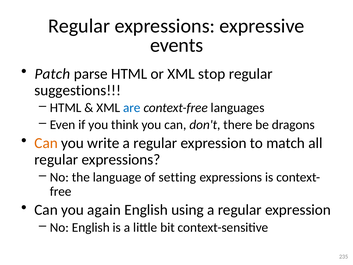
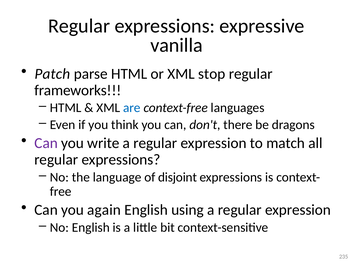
events: events -> vanilla
suggestions: suggestions -> frameworks
Can at (46, 143) colour: orange -> purple
setting: setting -> disjoint
